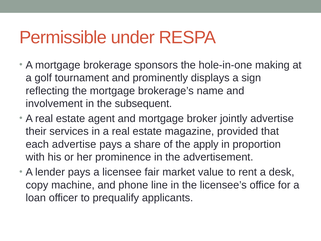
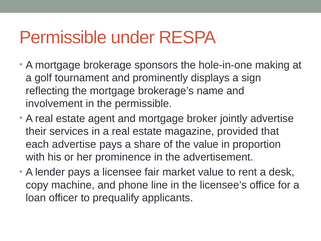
the subsequent: subsequent -> permissible
the apply: apply -> value
